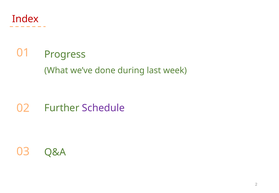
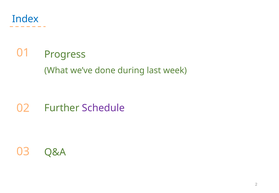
Index colour: red -> blue
